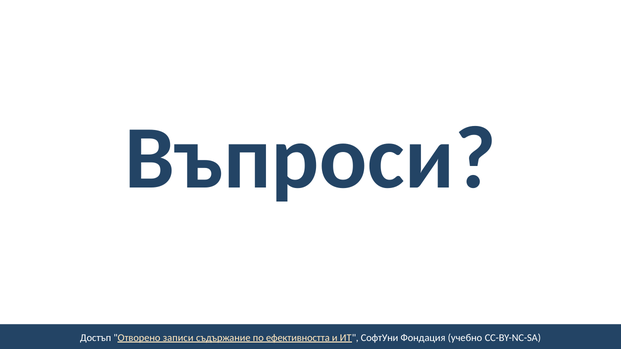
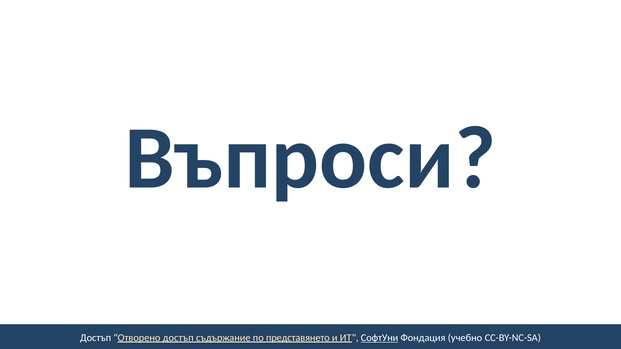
Отворено записи: записи -> достъп
ефективността: ефективността -> представянето
СофтУни underline: none -> present
